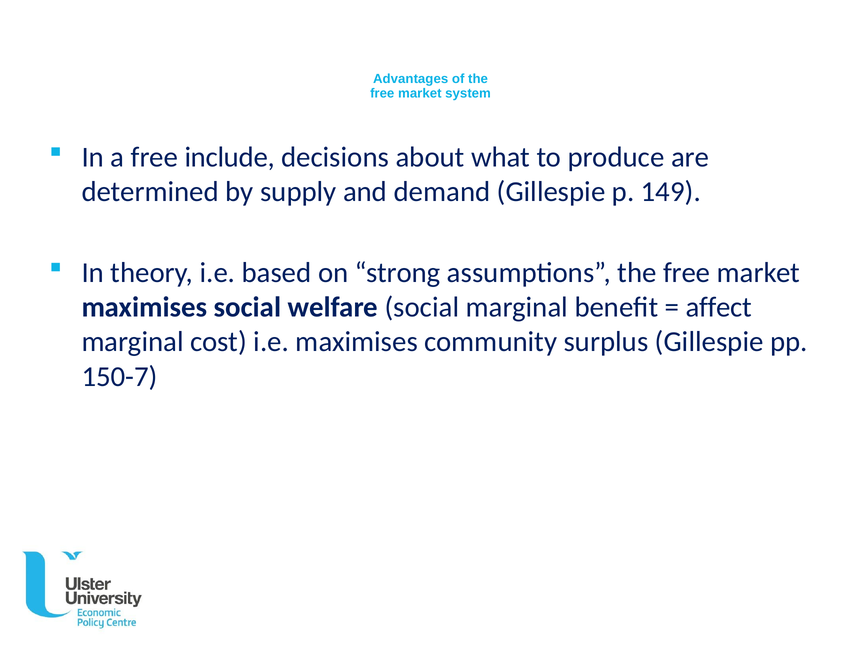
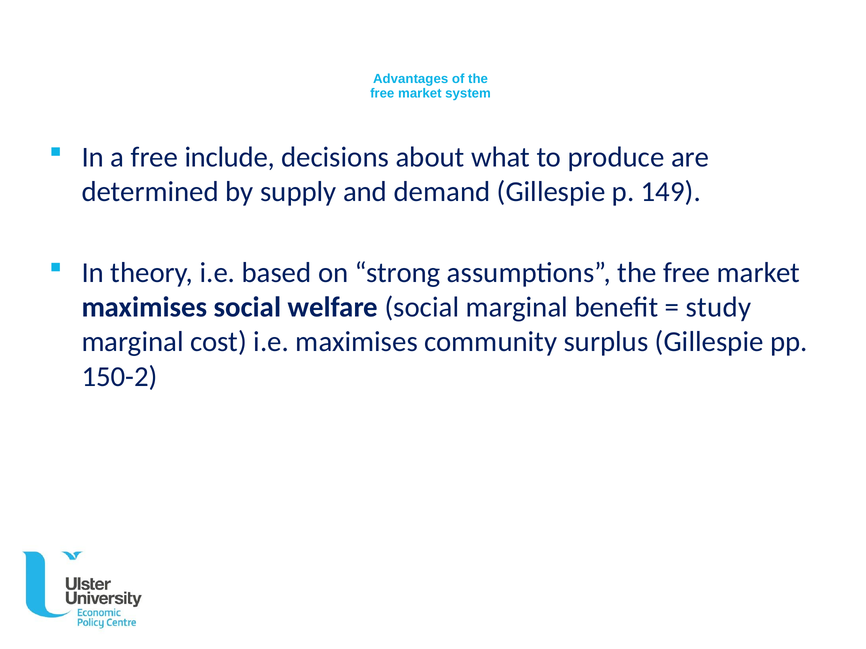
affect: affect -> study
150-7: 150-7 -> 150-2
